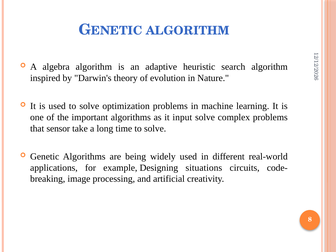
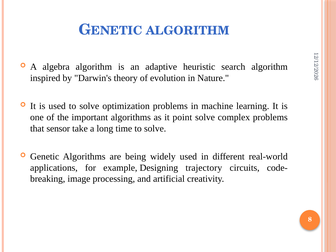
input: input -> point
situations: situations -> trajectory
